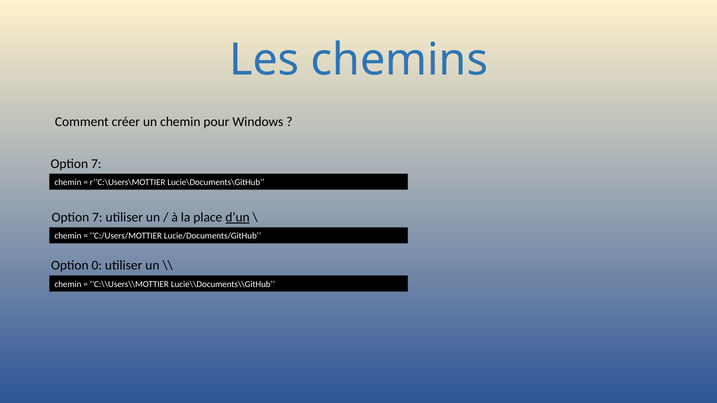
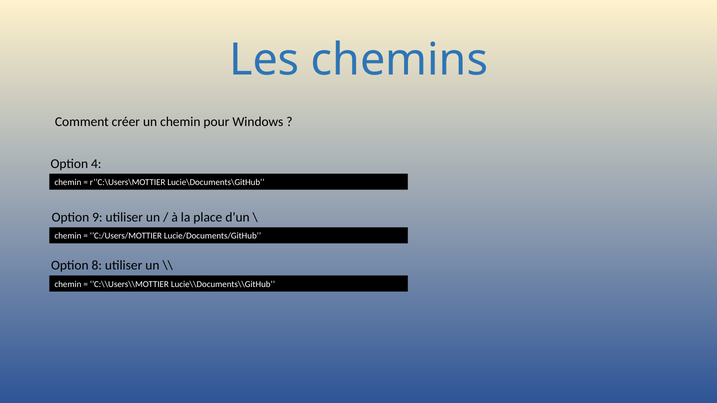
7 at (96, 164): 7 -> 4
7 at (97, 217): 7 -> 9
d’un underline: present -> none
0: 0 -> 8
